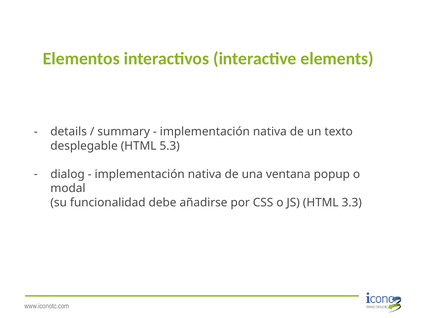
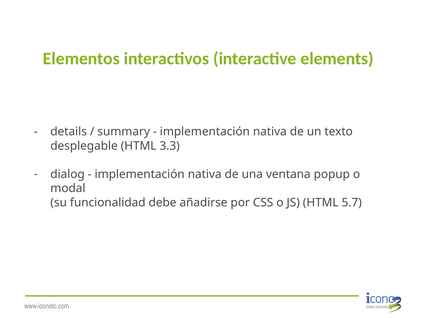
5.3: 5.3 -> 3.3
3.3: 3.3 -> 5.7
